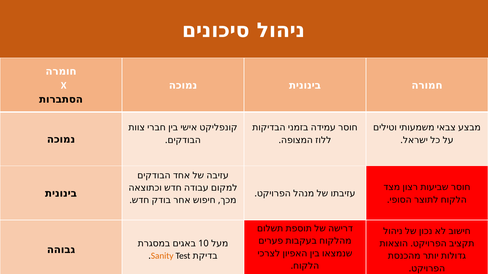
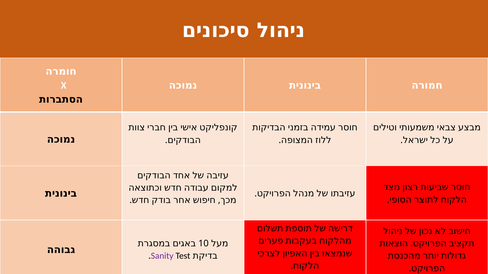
Sanity colour: orange -> purple
